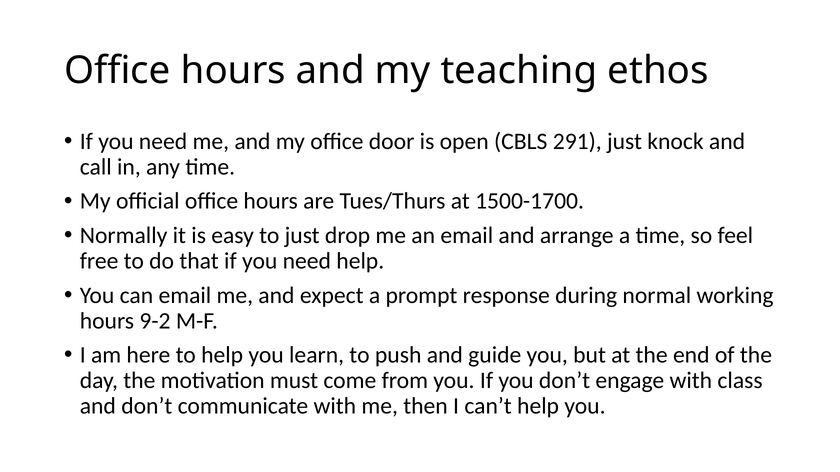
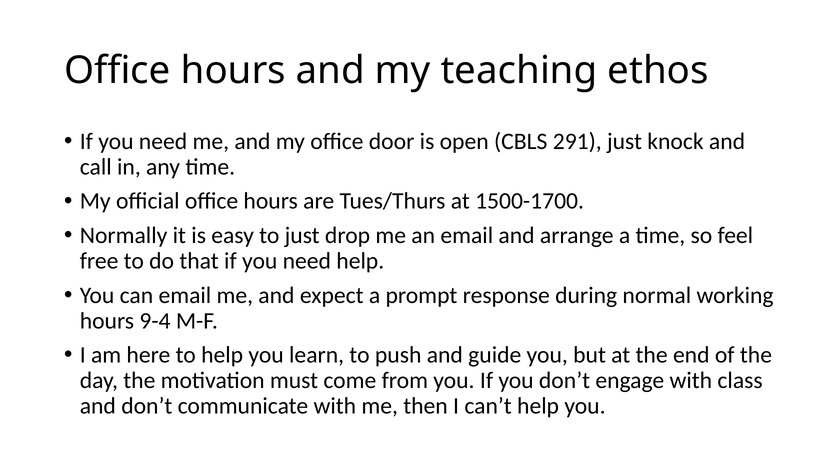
9-2: 9-2 -> 9-4
